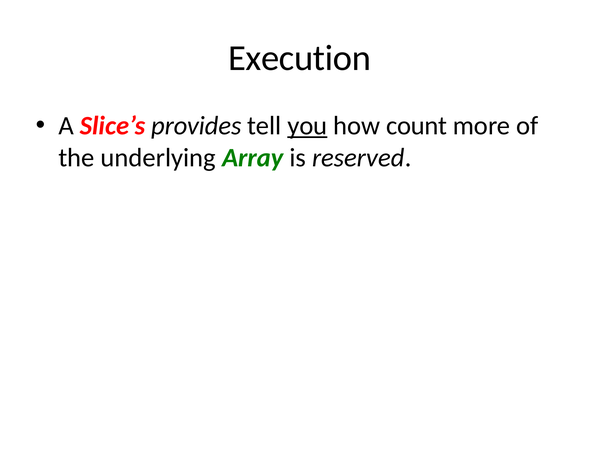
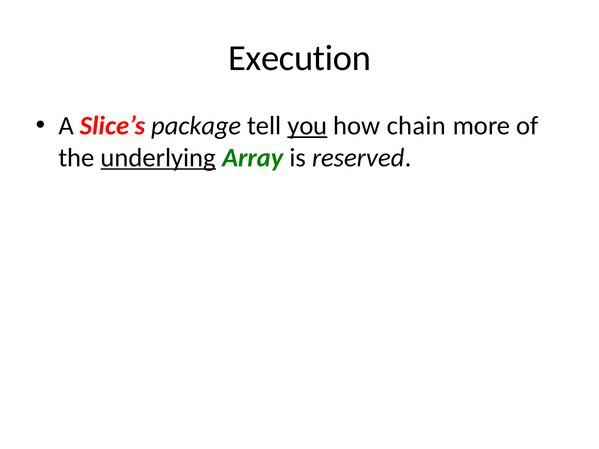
provides: provides -> package
count: count -> chain
underlying underline: none -> present
